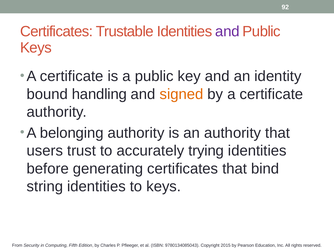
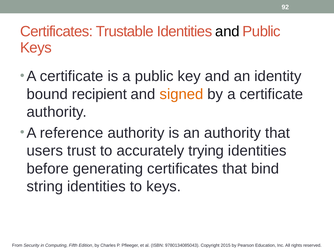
and at (227, 31) colour: purple -> black
handling: handling -> recipient
belonging: belonging -> reference
